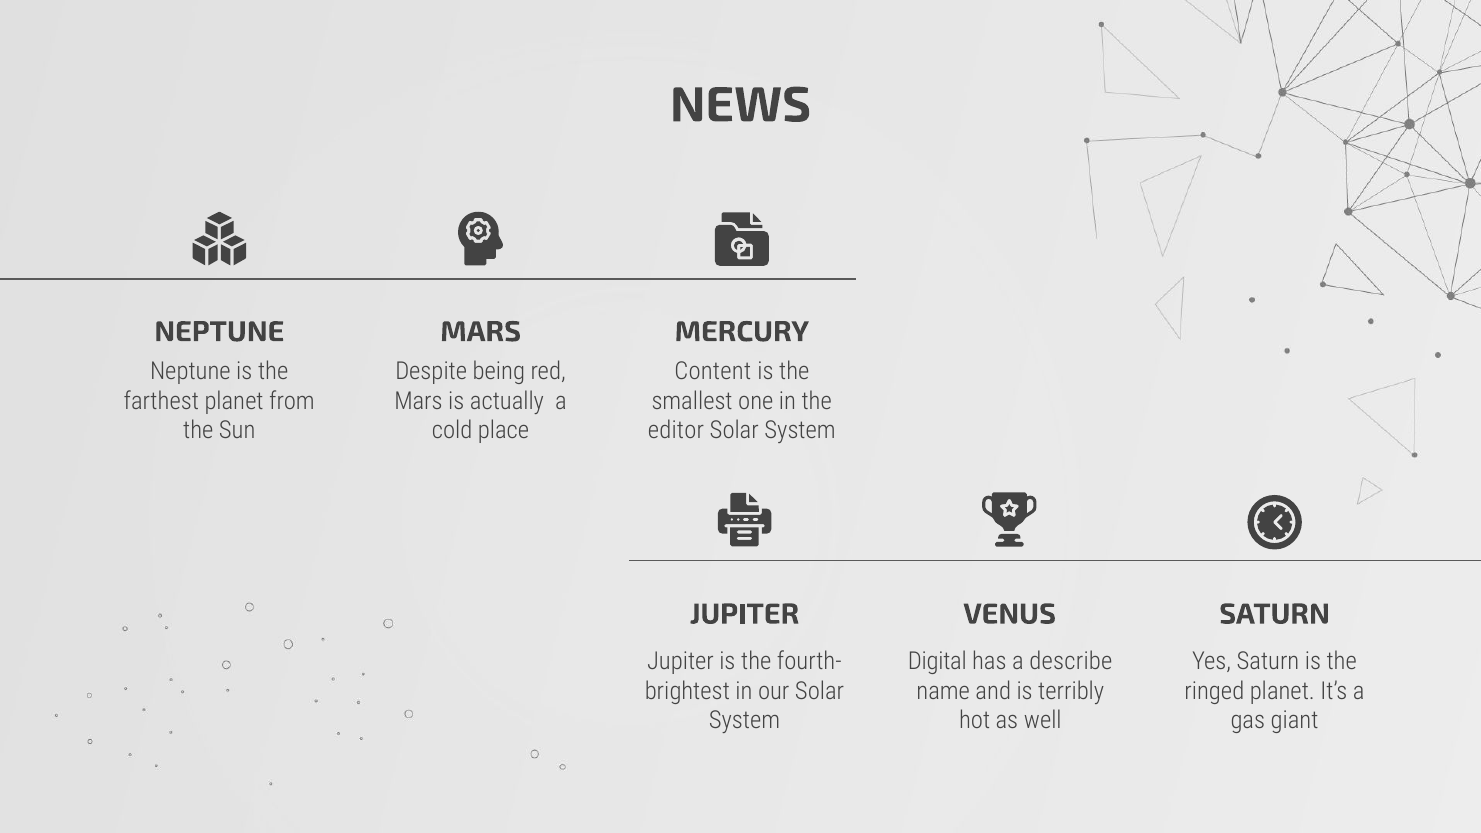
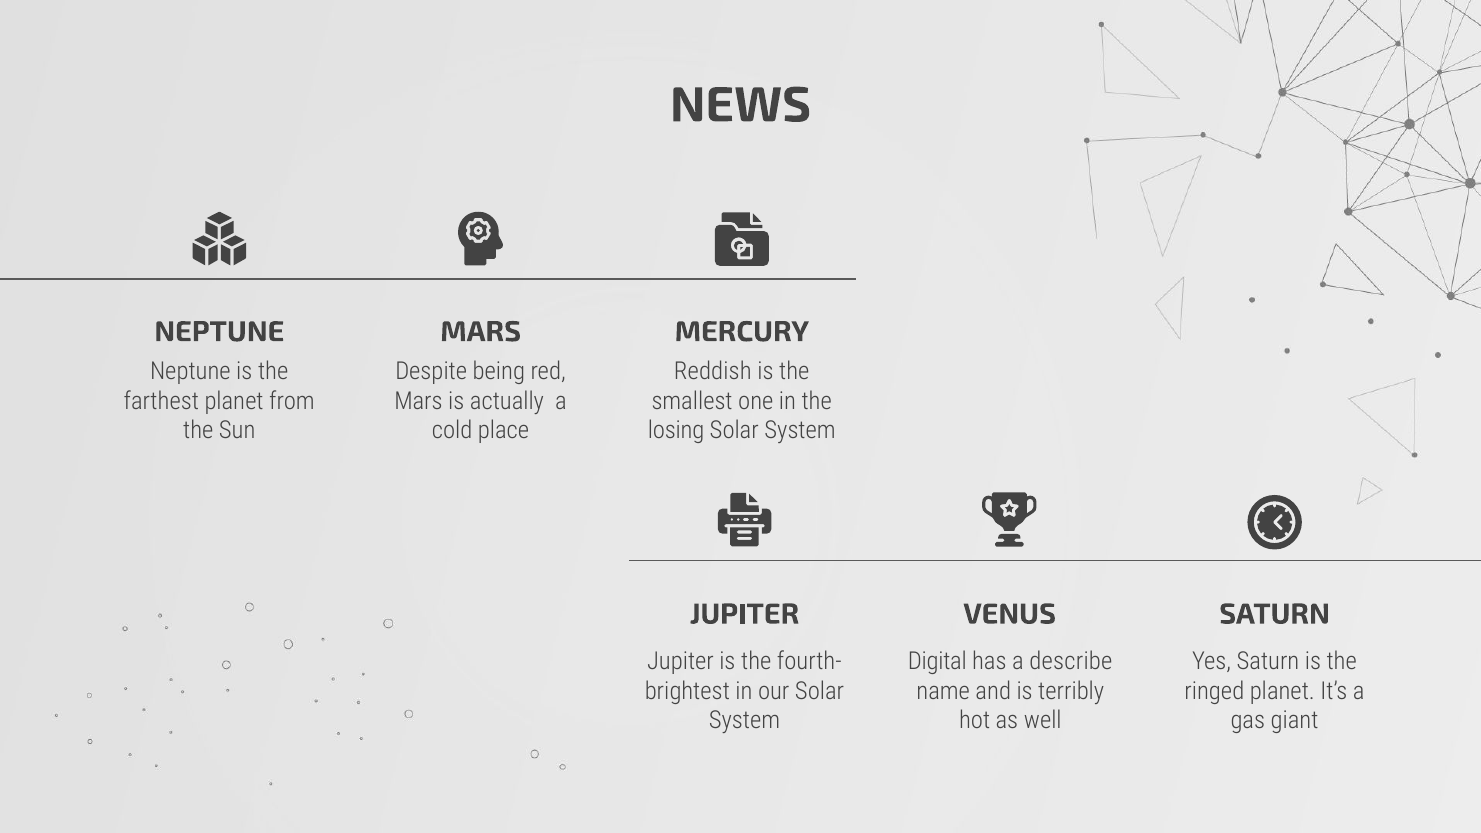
Content: Content -> Reddish
editor: editor -> losing
